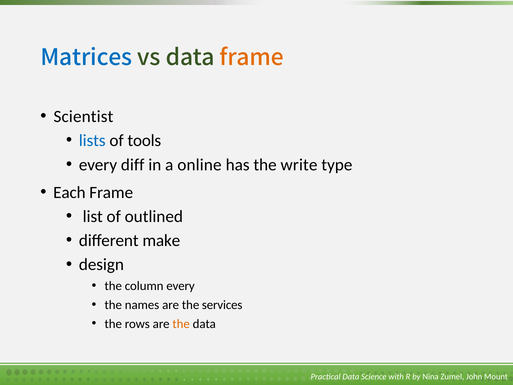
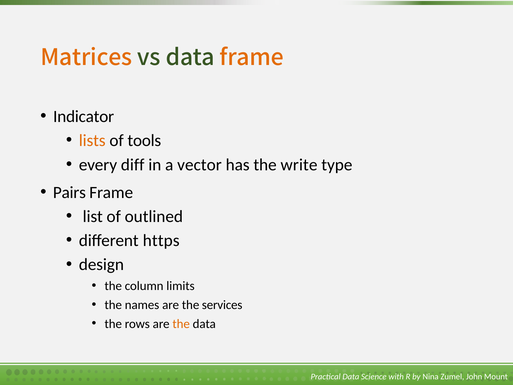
Matrices colour: blue -> orange
Scientist: Scientist -> Indicator
lists colour: blue -> orange
online: online -> vector
Each: Each -> Pairs
make: make -> https
column every: every -> limits
